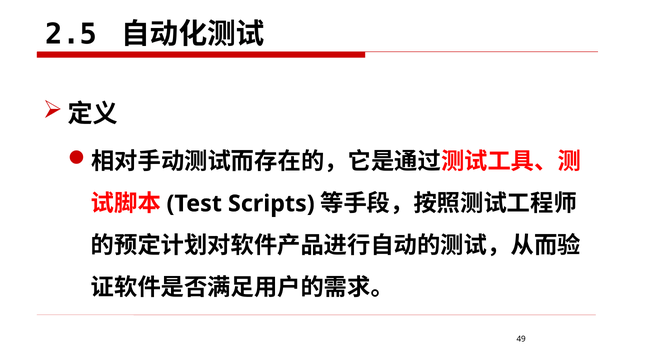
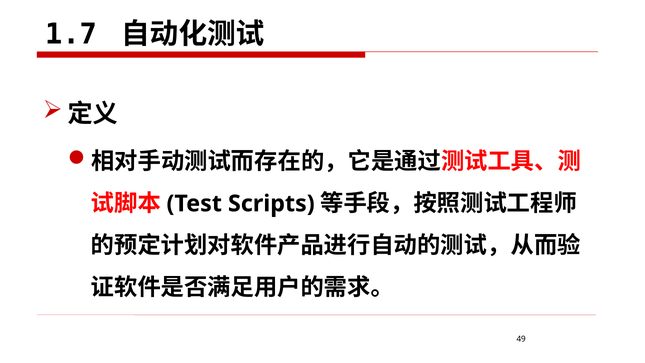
2.5: 2.5 -> 1.7
